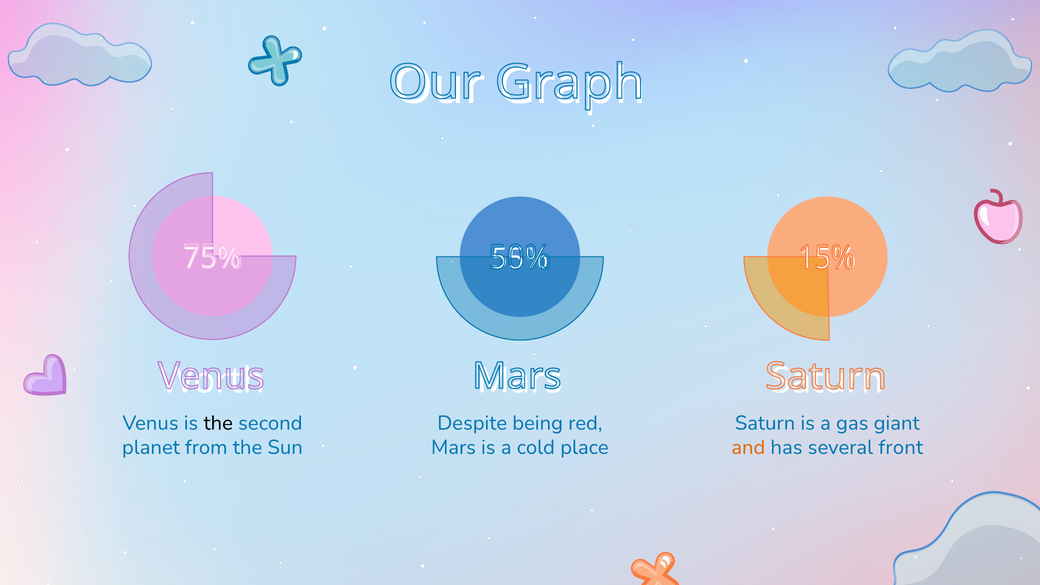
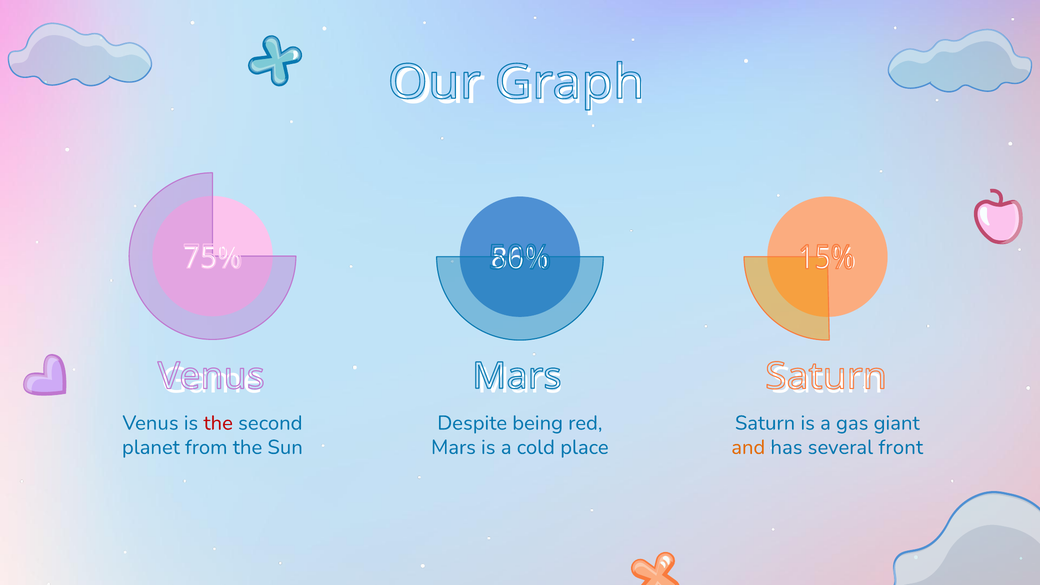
55%: 55% -> 86%
Worth: Worth -> Game
the at (218, 423) colour: black -> red
